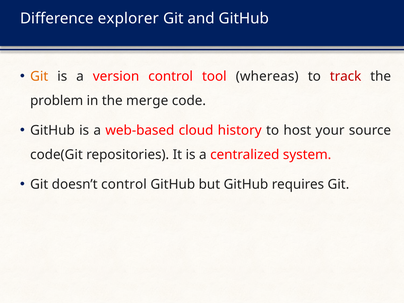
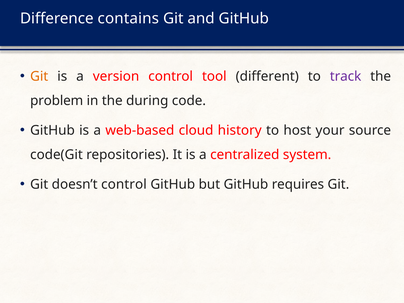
explorer: explorer -> contains
whereas: whereas -> different
track colour: red -> purple
merge: merge -> during
